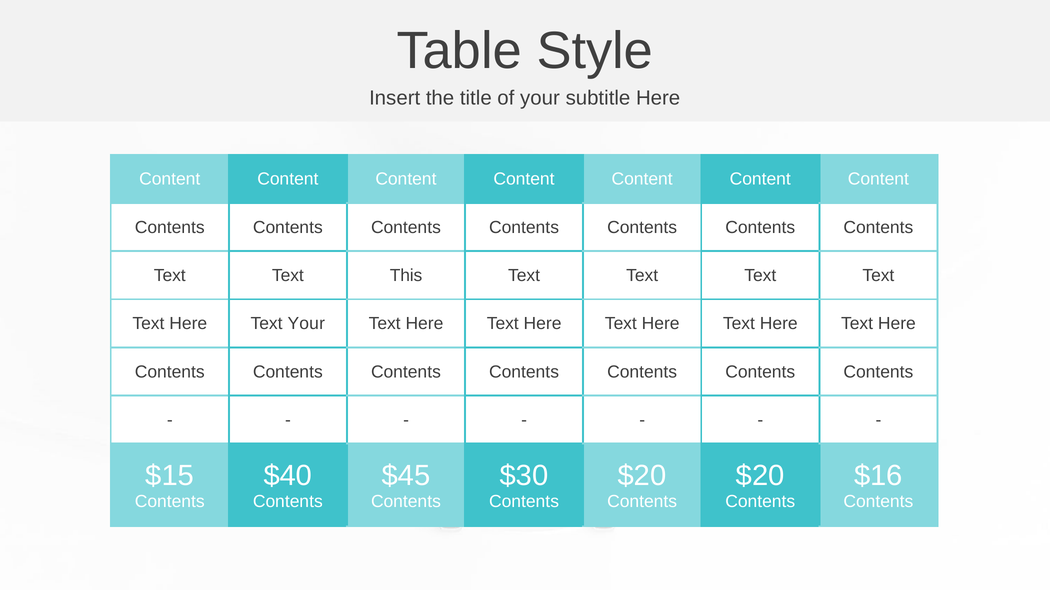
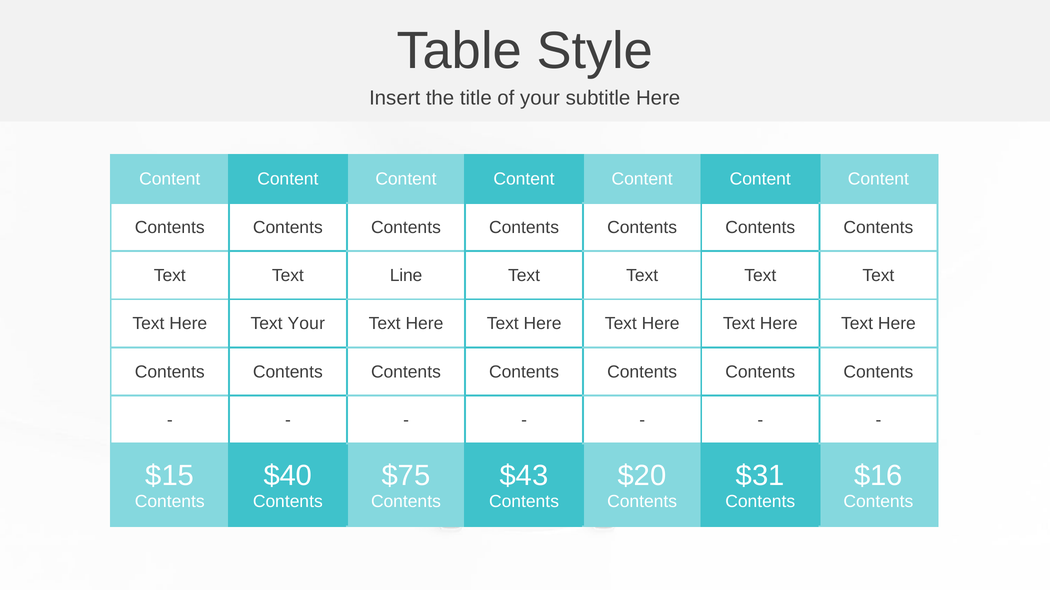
This: This -> Line
$45: $45 -> $75
$30: $30 -> $43
$20 at (760, 476): $20 -> $31
